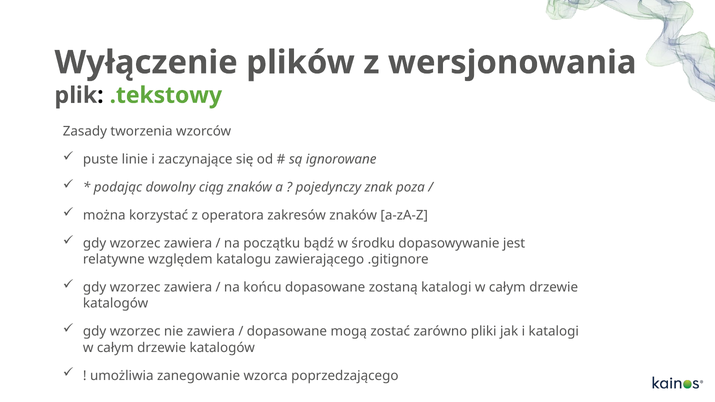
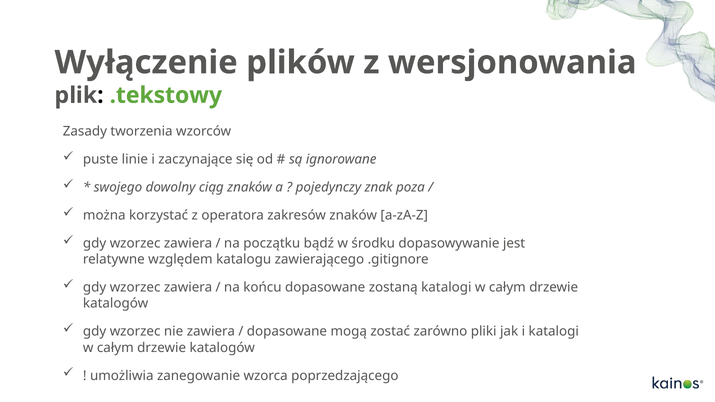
podając: podając -> swojego
